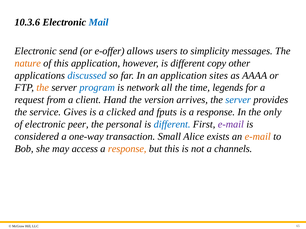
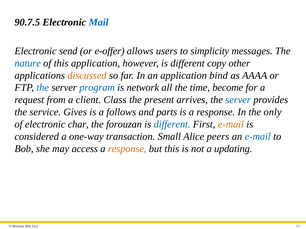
10.3.6: 10.3.6 -> 90.7.5
nature colour: orange -> blue
discussed colour: blue -> orange
sites: sites -> bind
the at (43, 88) colour: orange -> blue
legends: legends -> become
Hand: Hand -> Class
version: version -> present
clicked: clicked -> follows
fputs: fputs -> parts
peer: peer -> char
personal: personal -> forouzan
e-mail at (231, 125) colour: purple -> orange
exists: exists -> peers
e-mail at (258, 137) colour: orange -> blue
channels: channels -> updating
